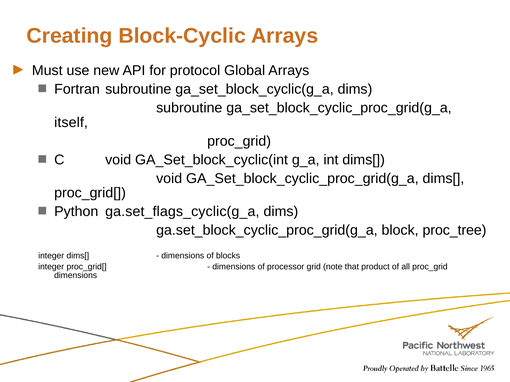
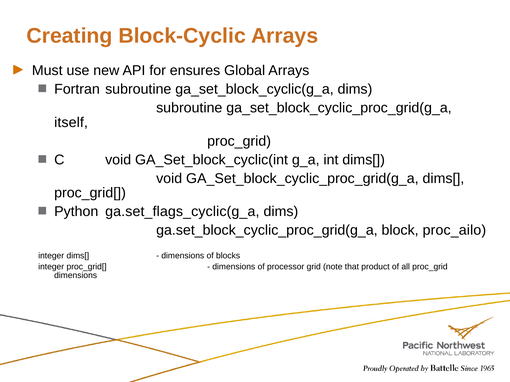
protocol: protocol -> ensures
proc_tree: proc_tree -> proc_ailo
